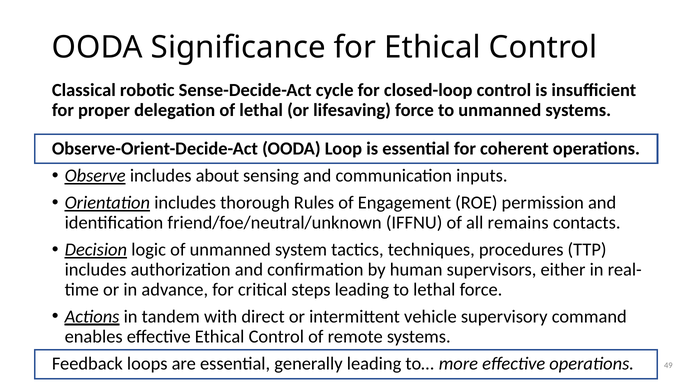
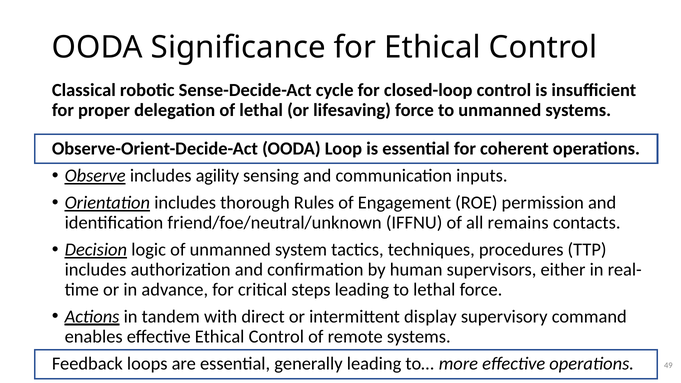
about: about -> agility
vehicle: vehicle -> display
